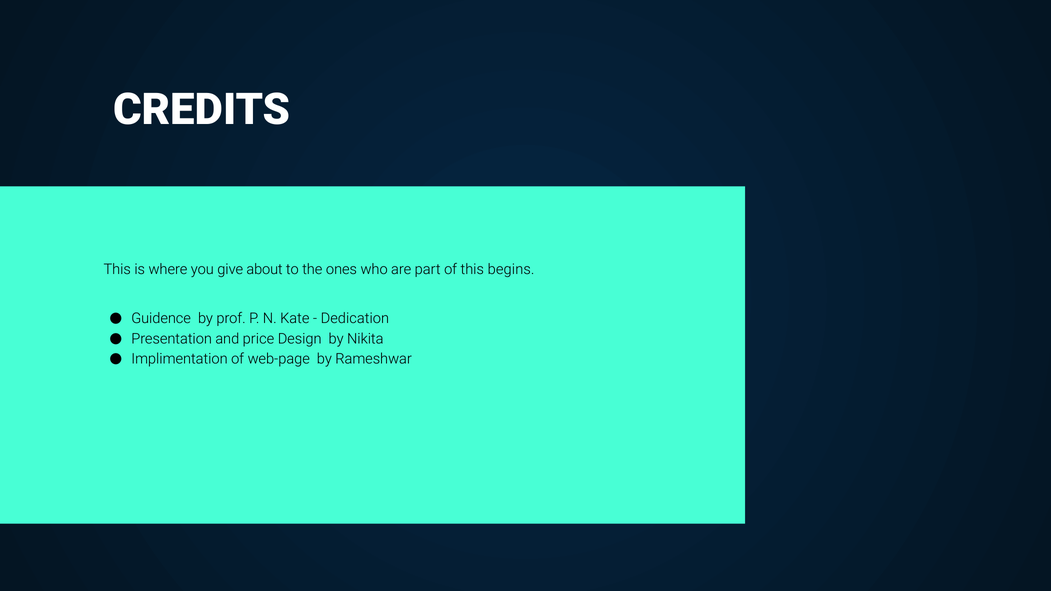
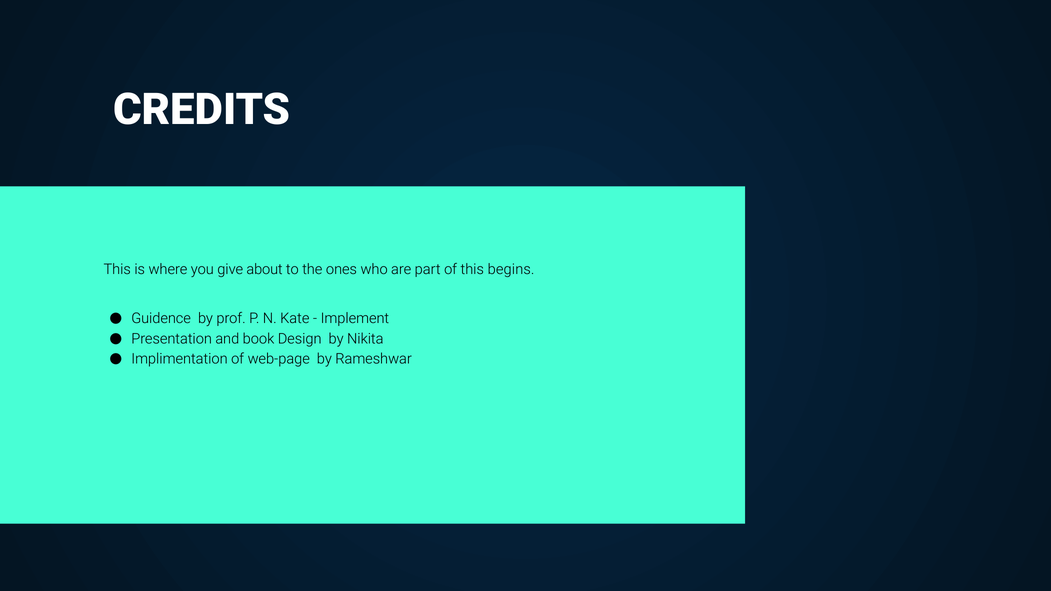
Dedication: Dedication -> Implement
price: price -> book
